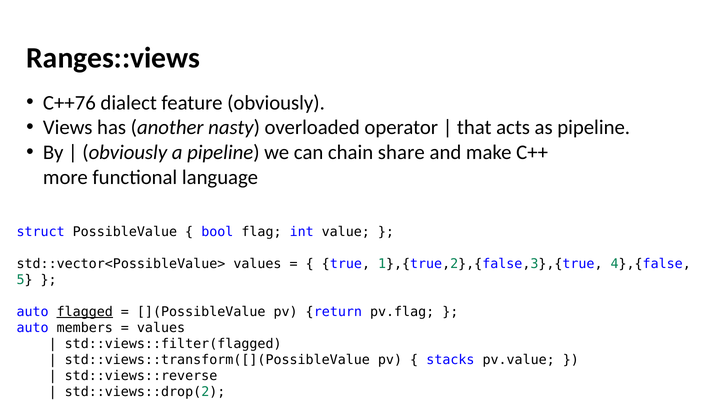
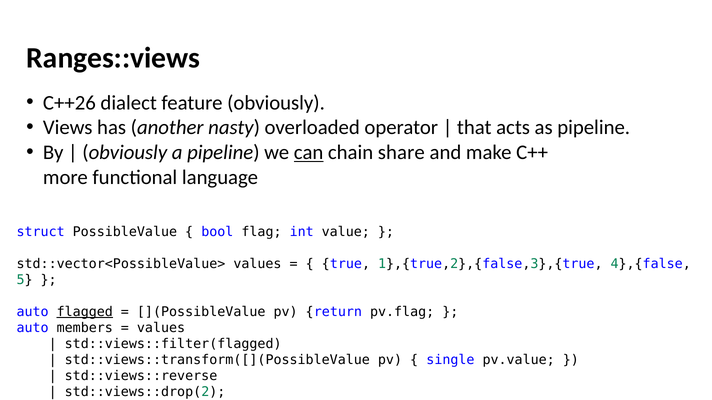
C++76: C++76 -> C++26
can underline: none -> present
stacks: stacks -> single
